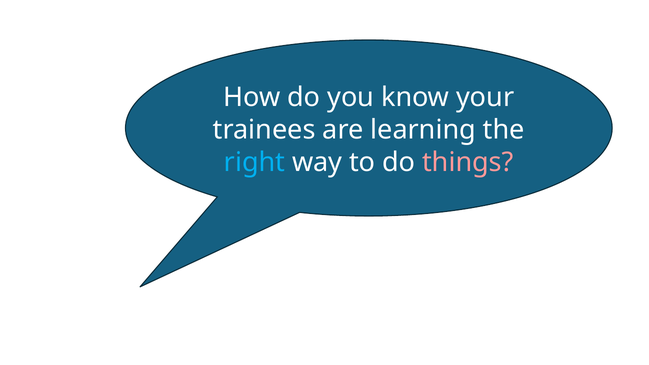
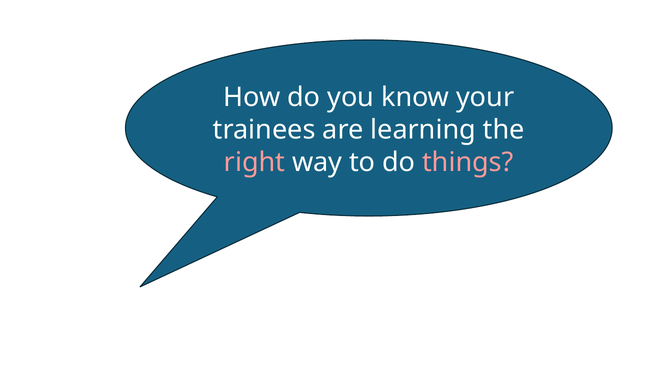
right colour: light blue -> pink
